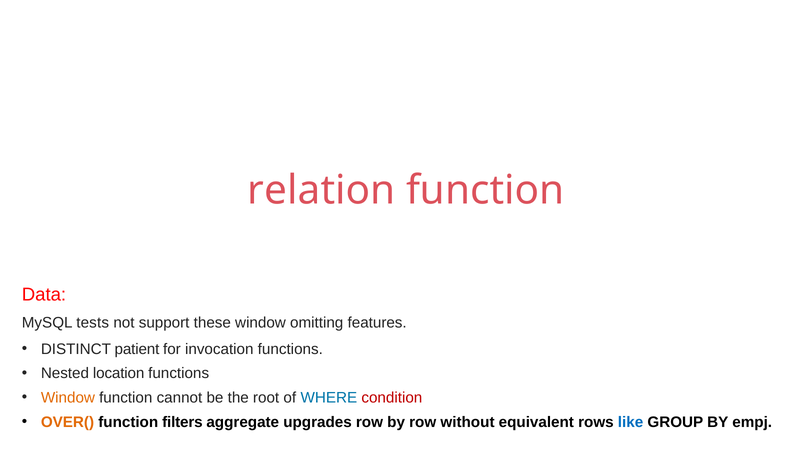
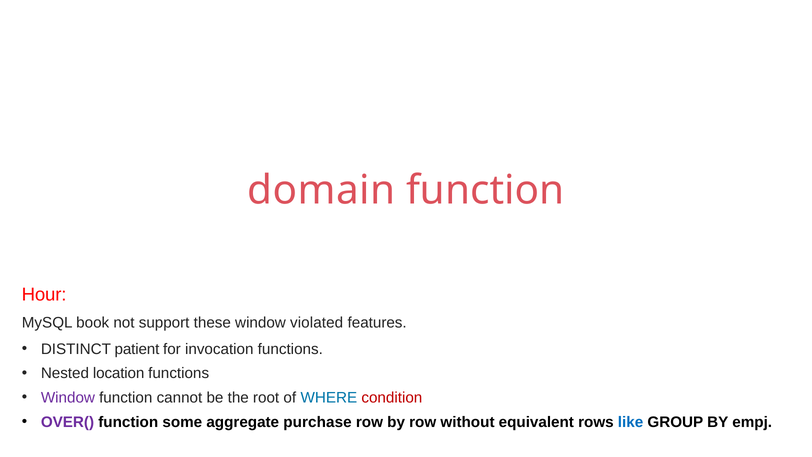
relation: relation -> domain
Data: Data -> Hour
tests: tests -> book
omitting: omitting -> violated
Window at (68, 398) colour: orange -> purple
OVER( colour: orange -> purple
filters: filters -> some
upgrades: upgrades -> purchase
